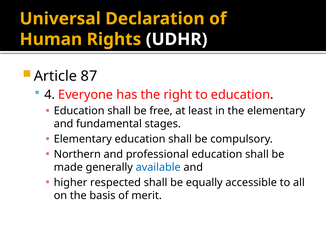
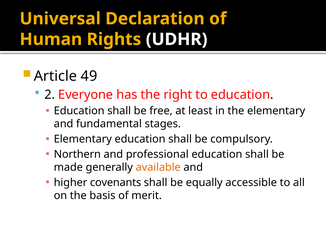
87: 87 -> 49
4: 4 -> 2
available colour: blue -> orange
respected: respected -> covenants
